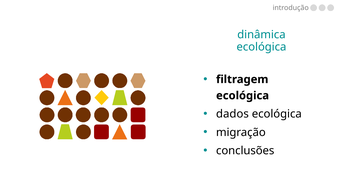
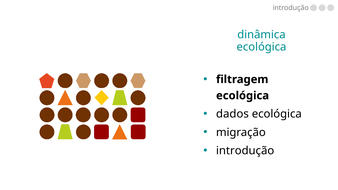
conclusões at (245, 151): conclusões -> introdução
